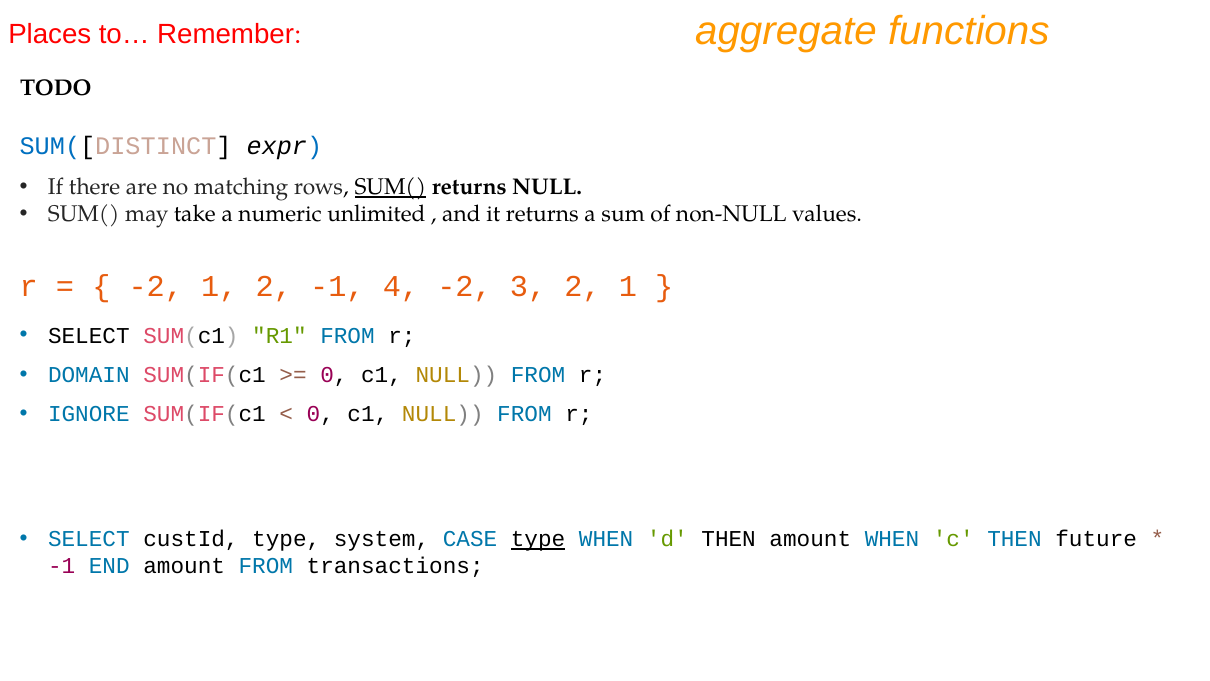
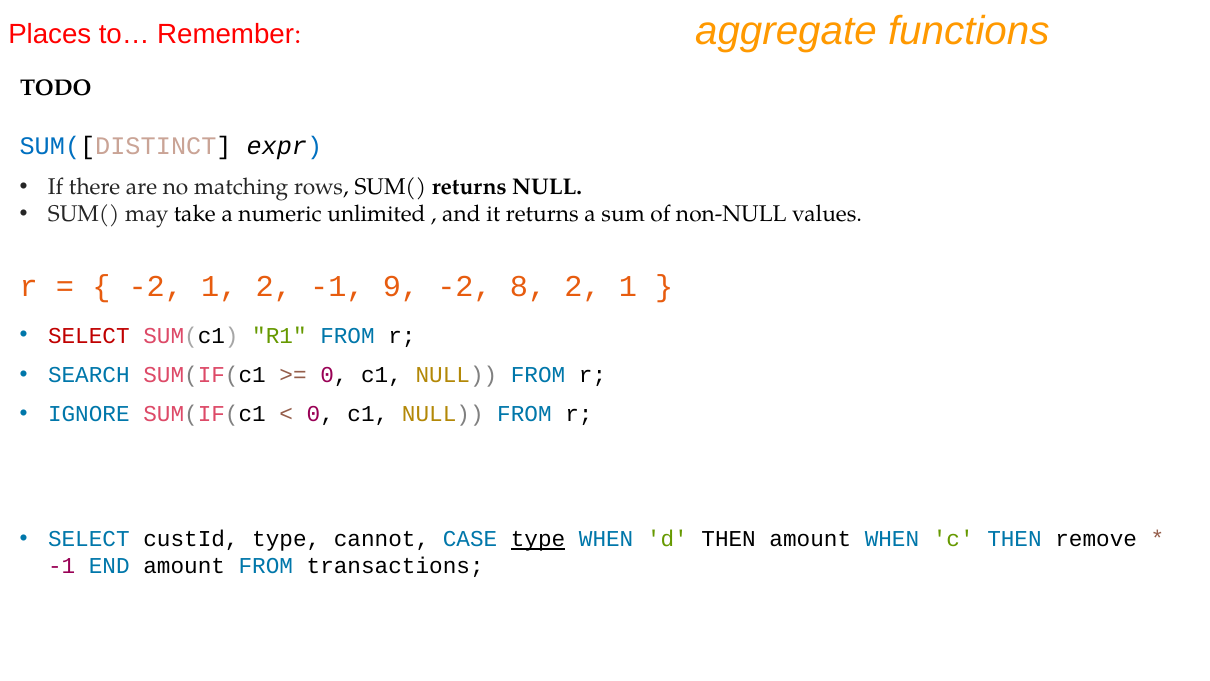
SUM( at (390, 187) underline: present -> none
4: 4 -> 9
3: 3 -> 8
SELECT at (89, 336) colour: black -> red
DOMAIN: DOMAIN -> SEARCH
system: system -> cannot
future: future -> remove
